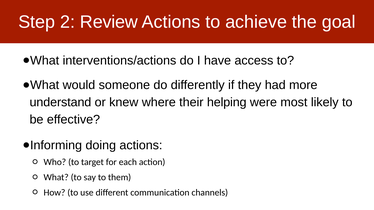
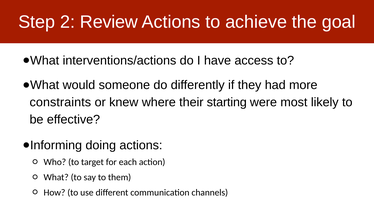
understand: understand -> constraints
helping: helping -> starting
